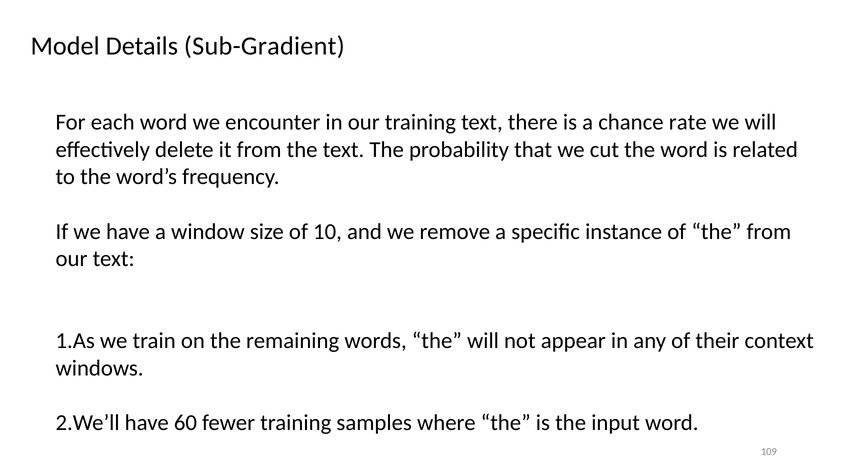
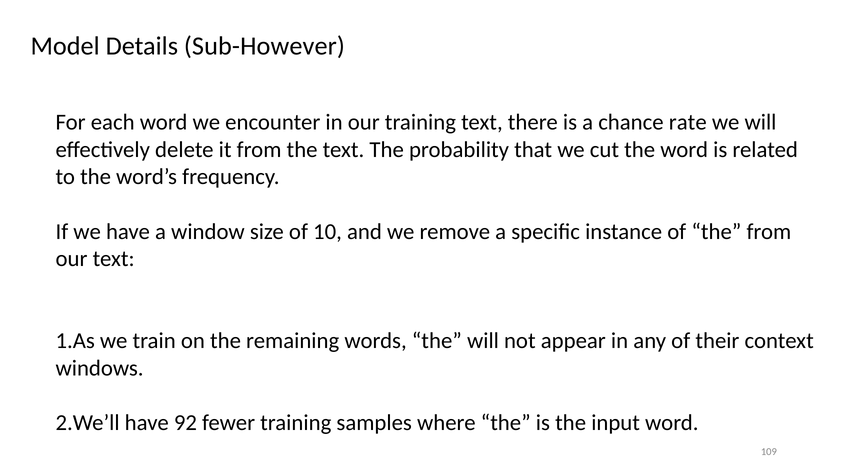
Sub-Gradient: Sub-Gradient -> Sub-However
60: 60 -> 92
